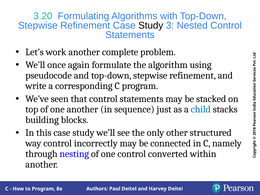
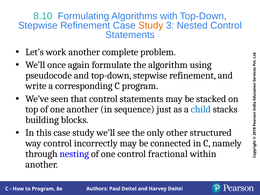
3.20: 3.20 -> 8.10
Study at (151, 26) colour: black -> orange
converted: converted -> fractional
